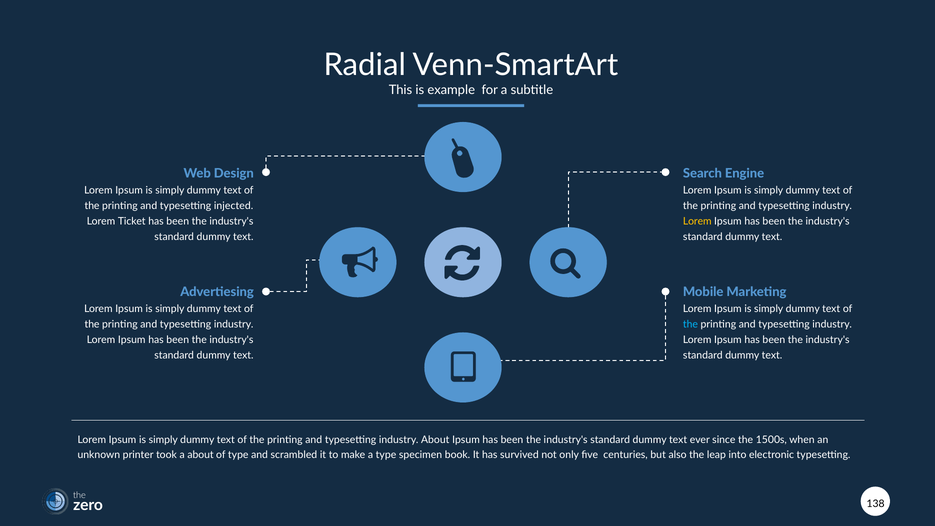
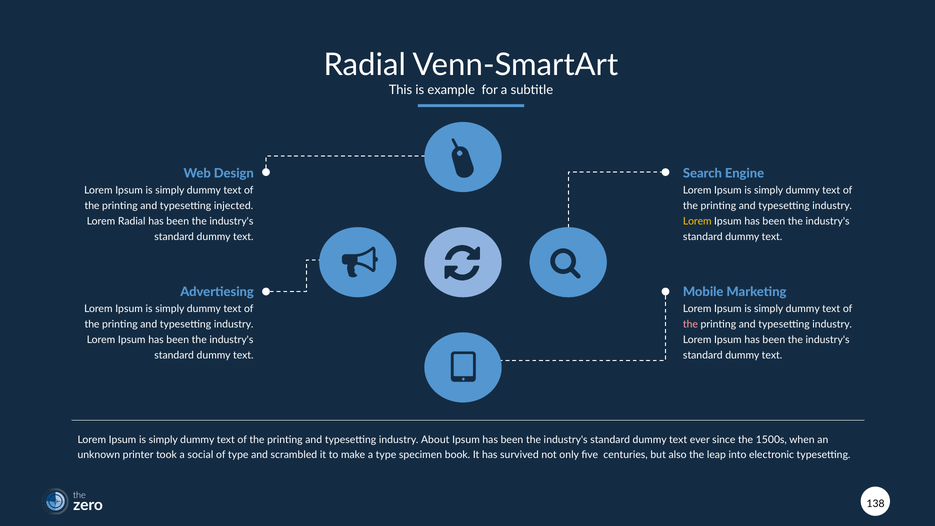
Lorem Ticket: Ticket -> Radial
the at (690, 324) colour: light blue -> pink
a about: about -> social
